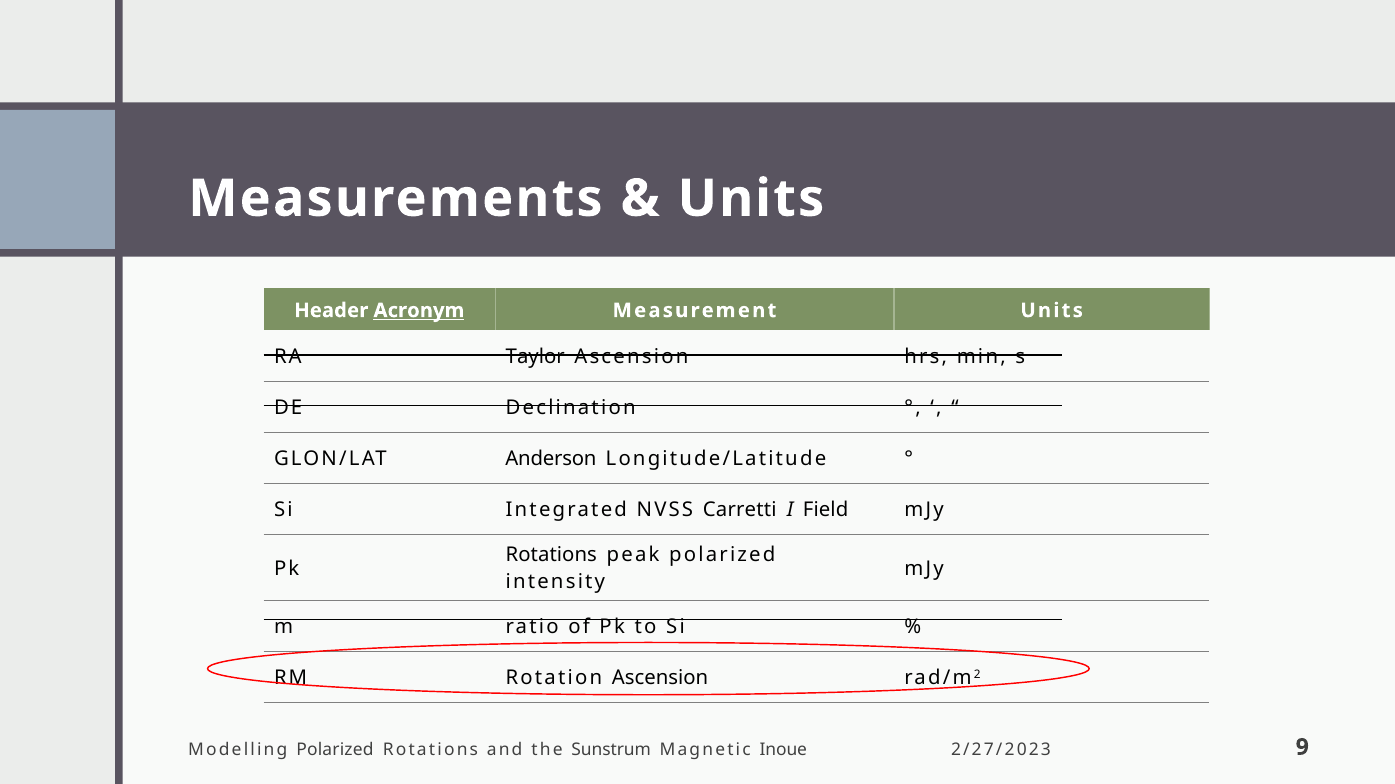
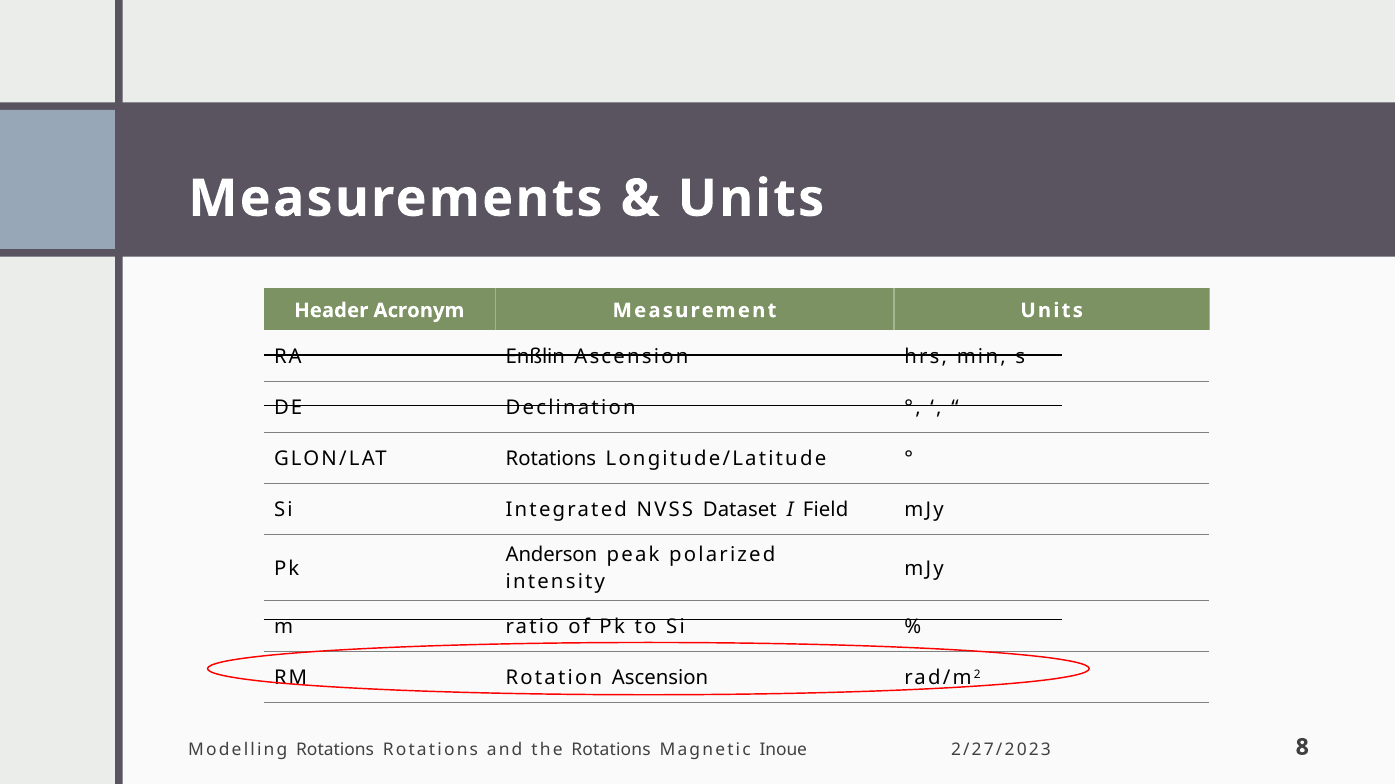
Acronym underline: present -> none
Taylor: Taylor -> Enßlin
GLON/LAT Anderson: Anderson -> Rotations
Carretti: Carretti -> Dataset
Rotations at (551, 555): Rotations -> Anderson
Modelling Polarized: Polarized -> Rotations
the Sunstrum: Sunstrum -> Rotations
9: 9 -> 8
